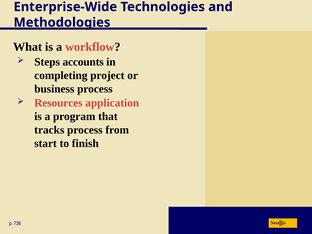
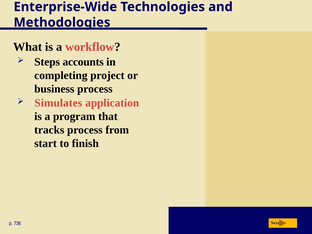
Resources: Resources -> Simulates
